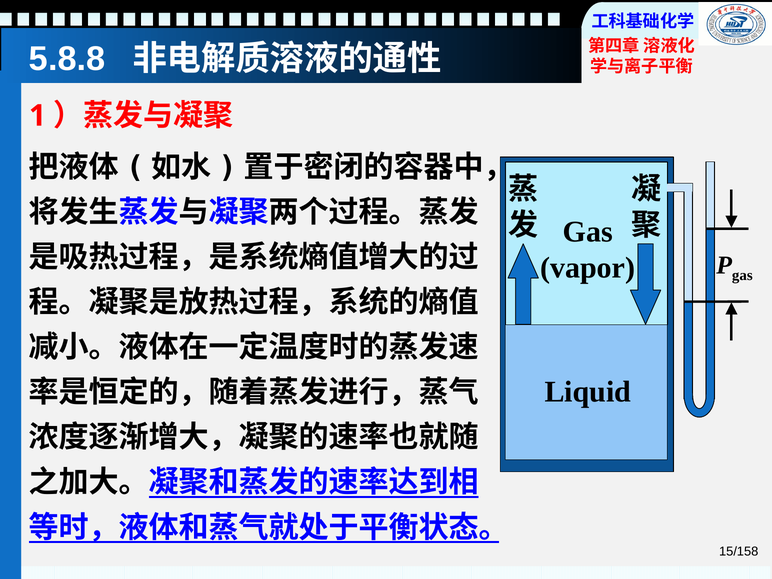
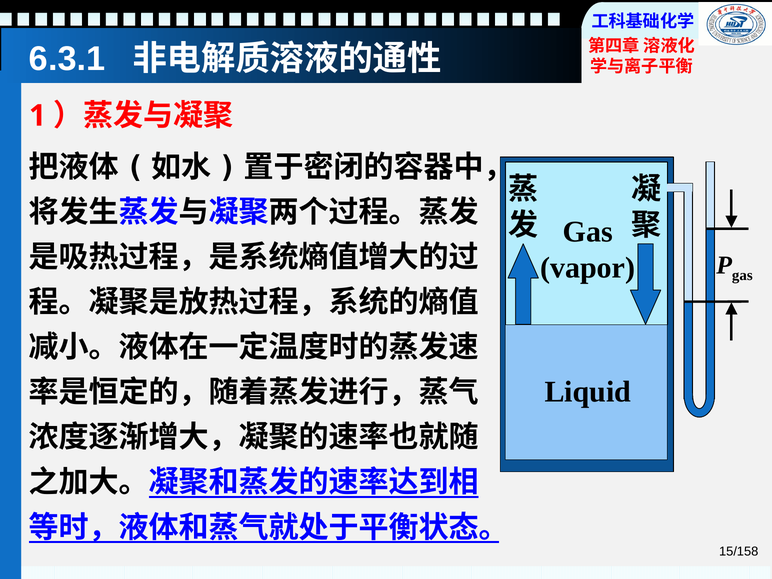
5.8.8: 5.8.8 -> 6.3.1
